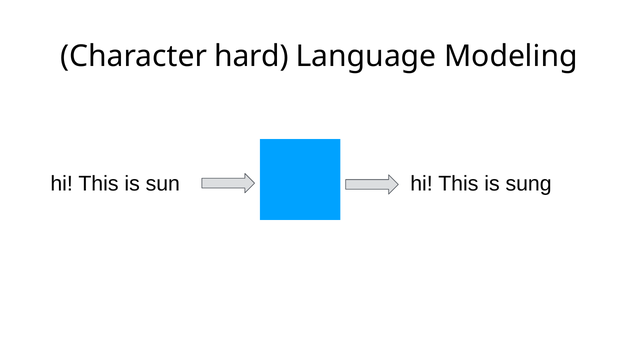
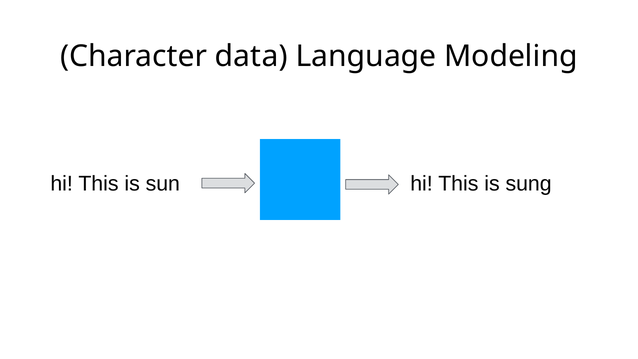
hard: hard -> data
